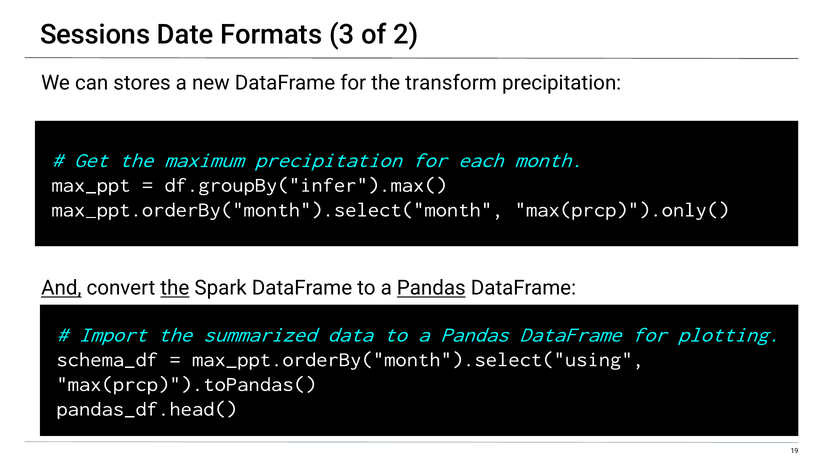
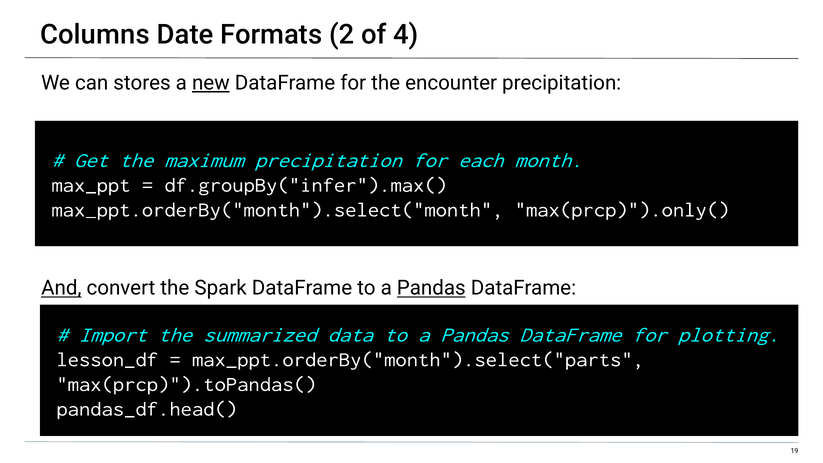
Sessions: Sessions -> Columns
3: 3 -> 2
2: 2 -> 4
new underline: none -> present
transform: transform -> encounter
the at (175, 288) underline: present -> none
schema_df: schema_df -> lesson_df
max_ppt.orderBy("month").select("using: max_ppt.orderBy("month").select("using -> max_ppt.orderBy("month").select("parts
